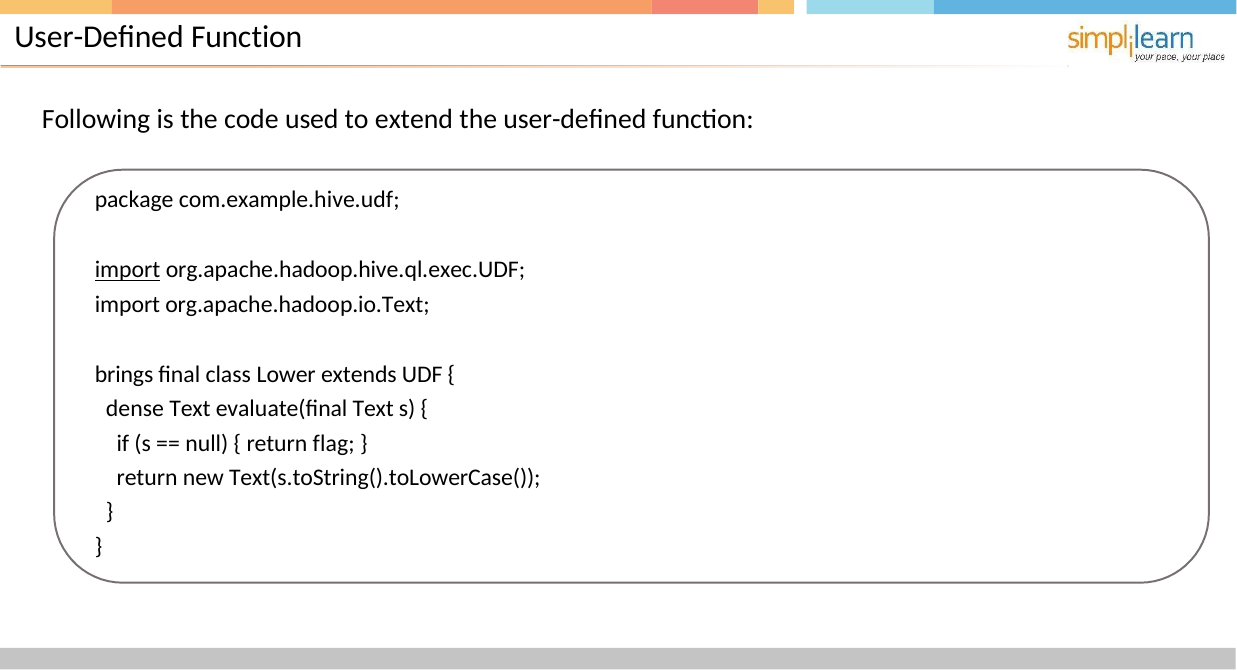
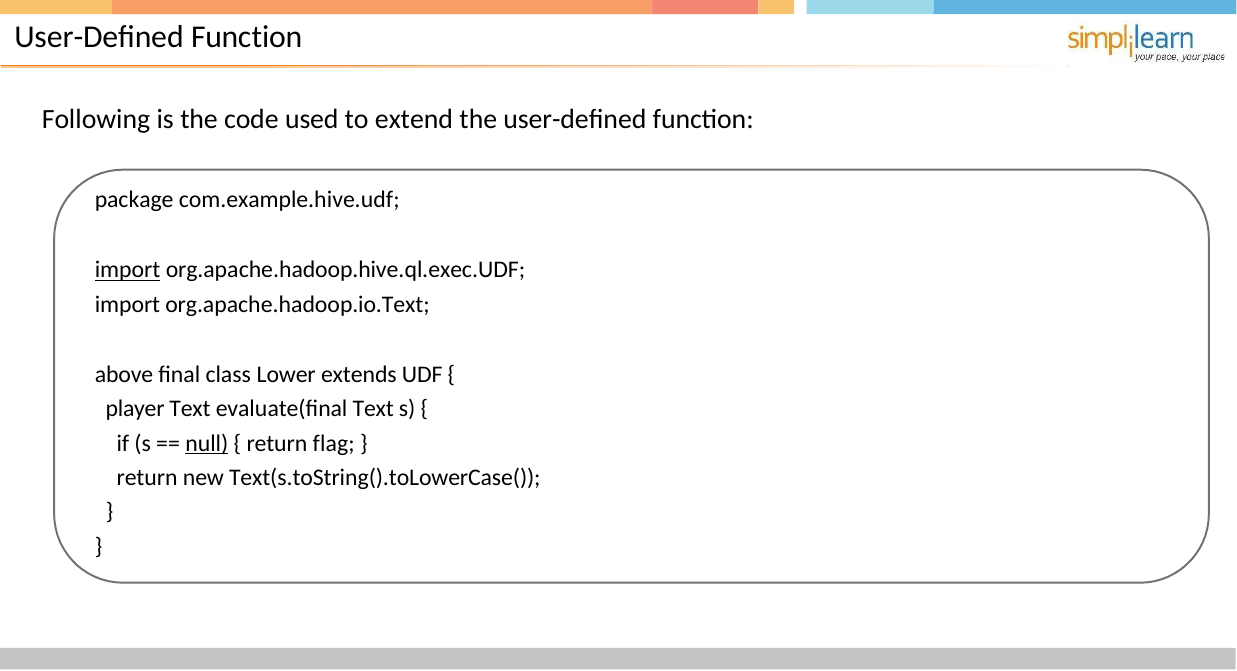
brings: brings -> above
dense: dense -> player
null underline: none -> present
